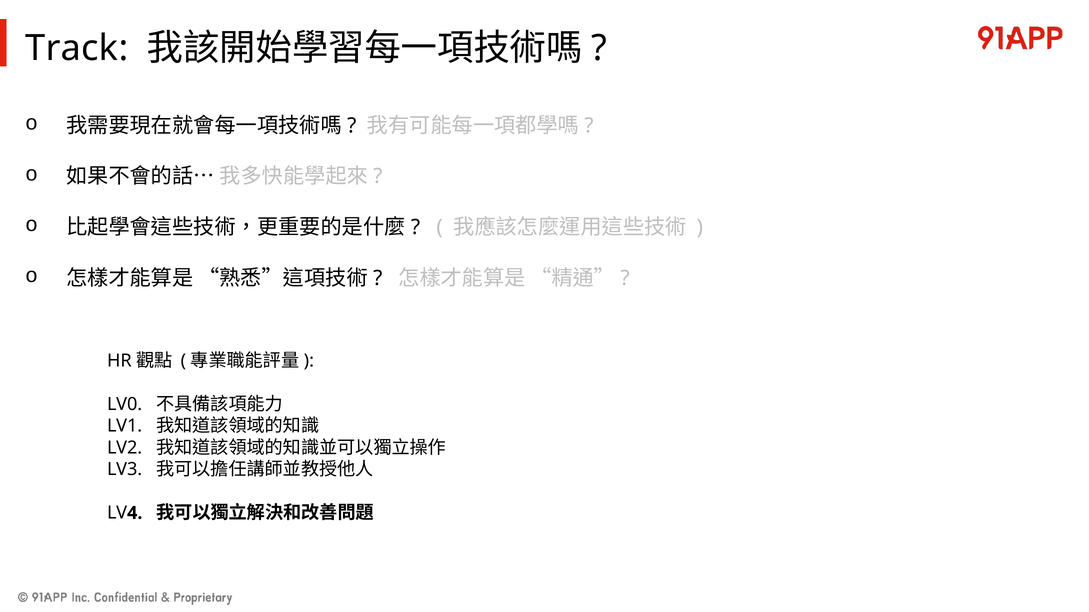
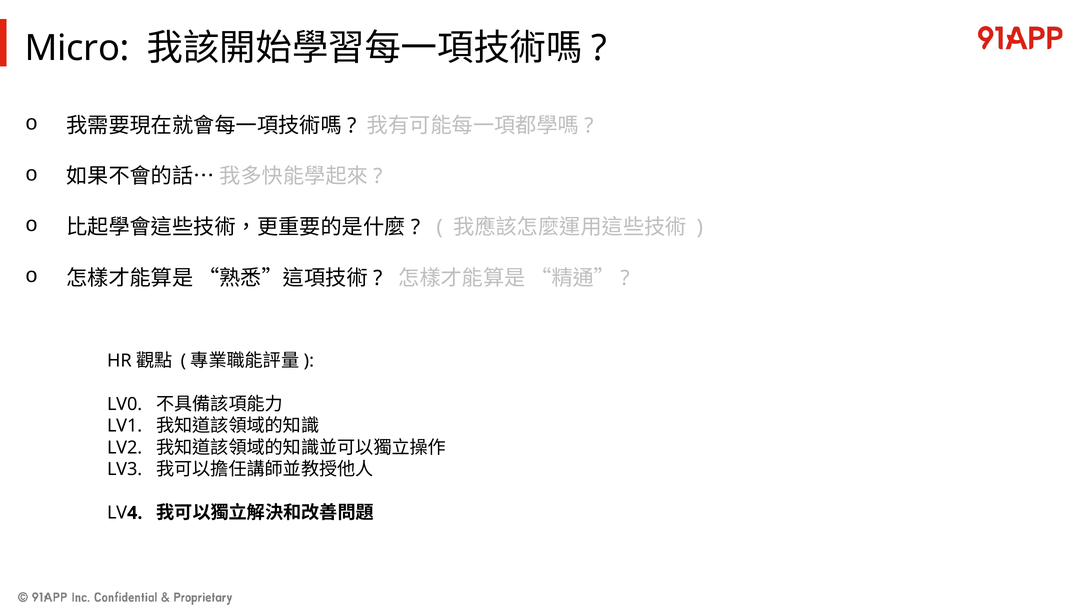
Track: Track -> Micro
